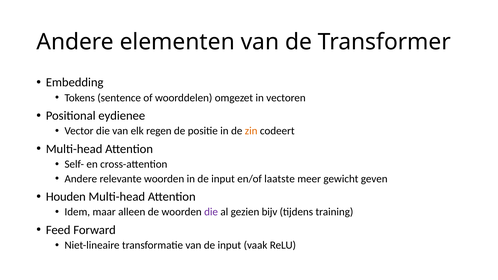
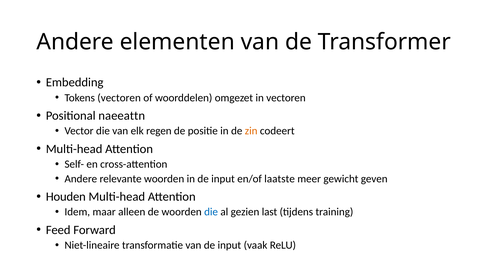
Tokens sentence: sentence -> vectoren
eydienee: eydienee -> naeeattn
die at (211, 212) colour: purple -> blue
bijv: bijv -> last
